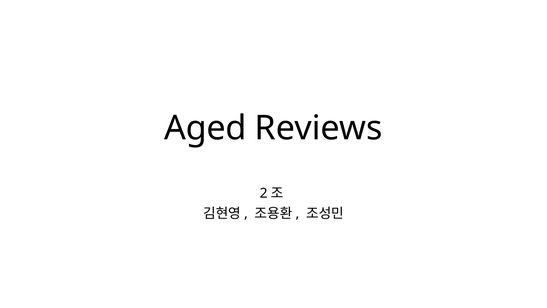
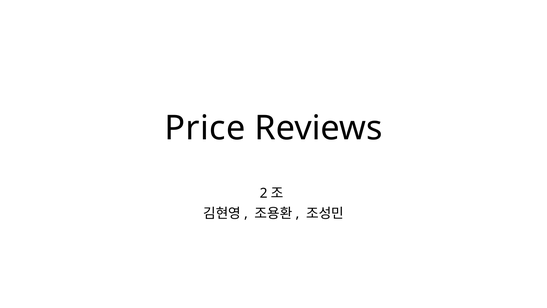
Aged: Aged -> Price
